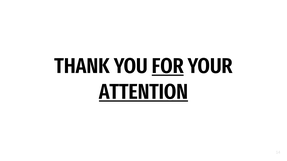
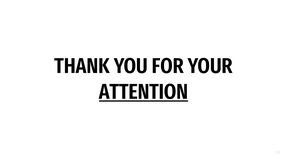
FOR underline: present -> none
